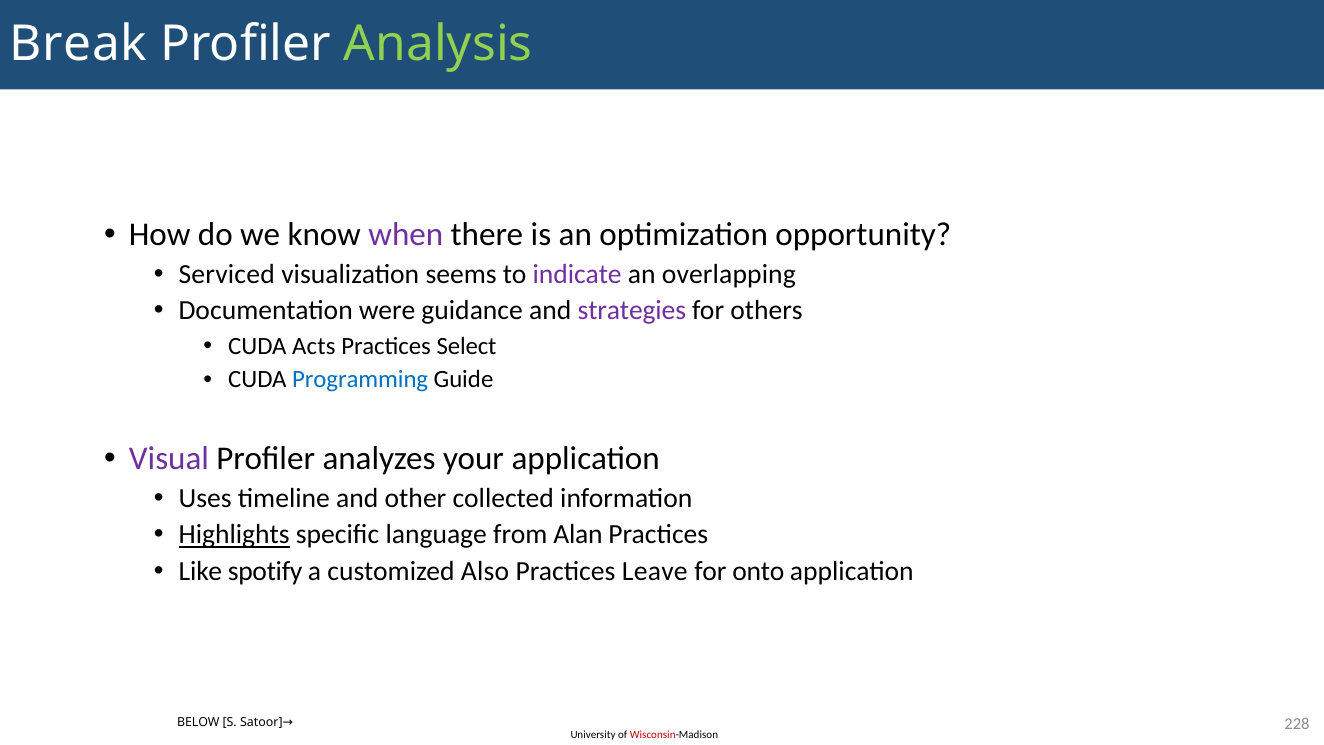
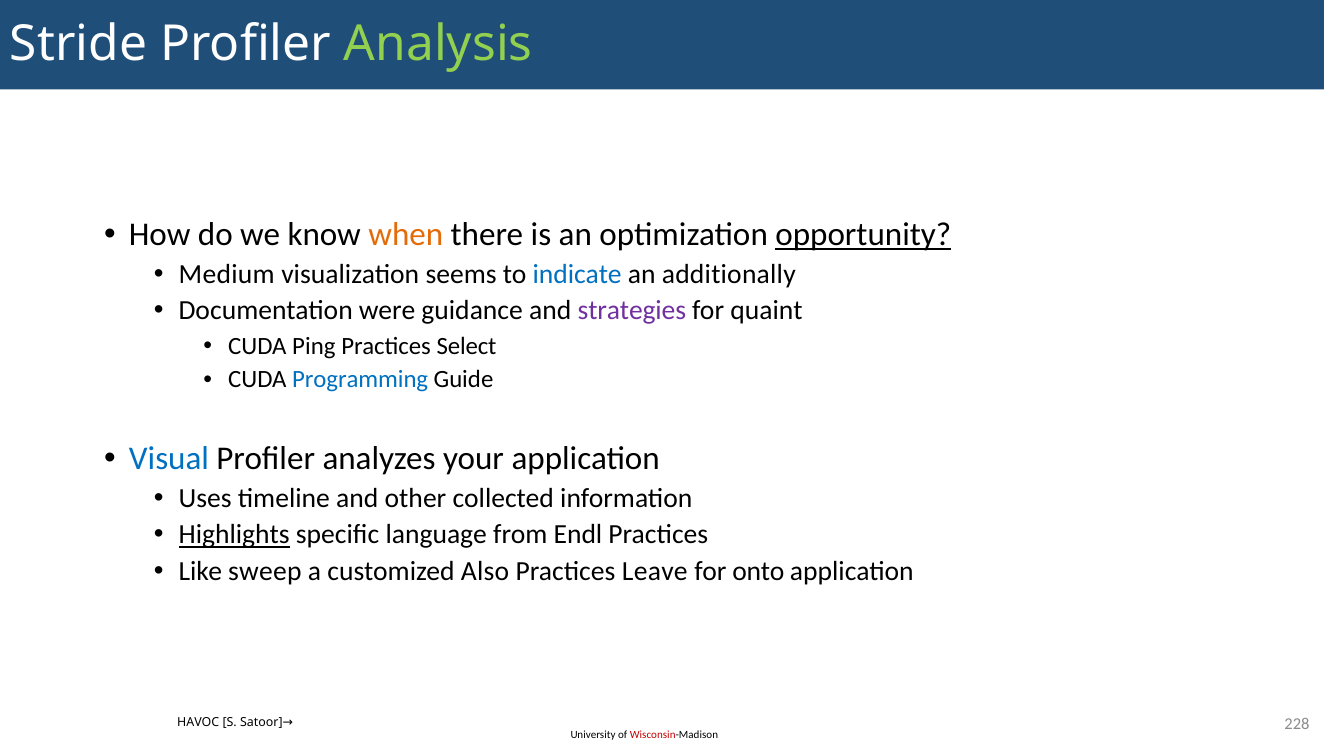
Break: Break -> Stride
when colour: purple -> orange
opportunity underline: none -> present
Serviced: Serviced -> Medium
indicate colour: purple -> blue
overlapping: overlapping -> additionally
others: others -> quaint
Acts: Acts -> Ping
Visual colour: purple -> blue
Alan: Alan -> Endl
spotify: spotify -> sweep
BELOW: BELOW -> HAVOC
